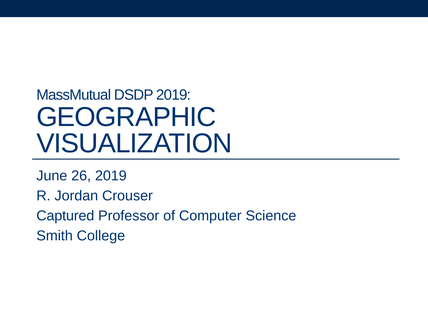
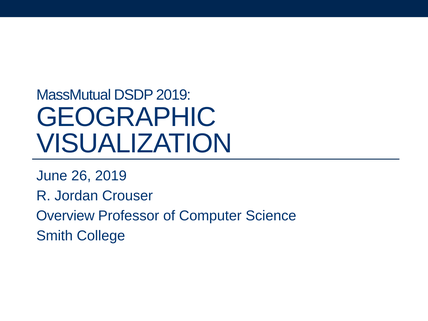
Captured: Captured -> Overview
